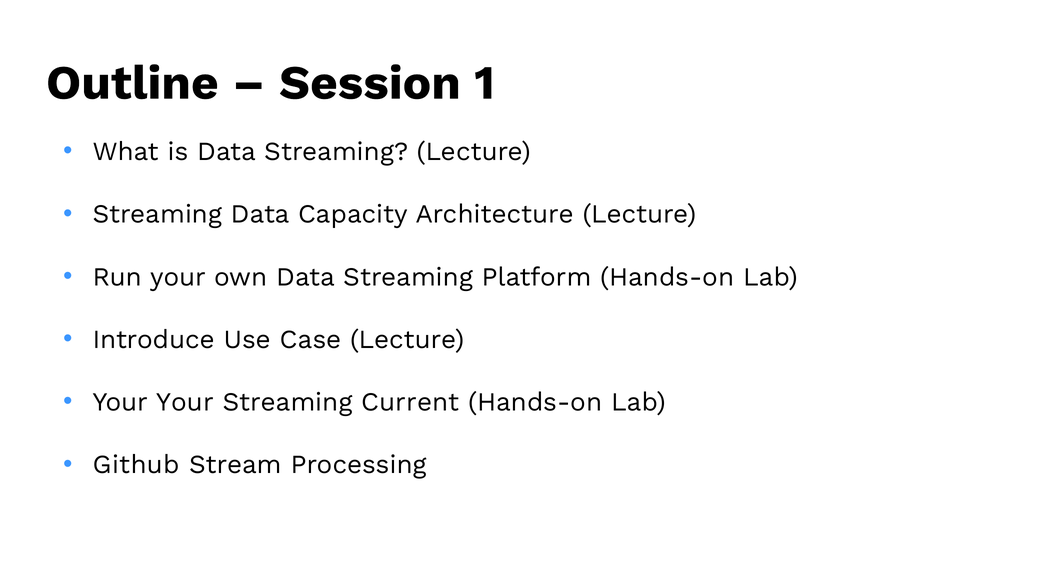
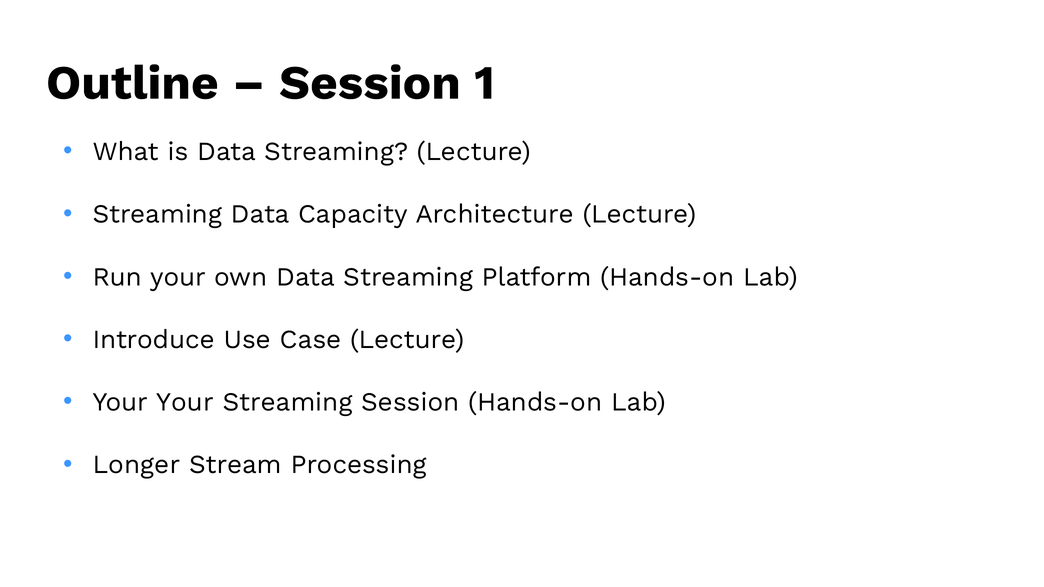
Streaming Current: Current -> Session
Github: Github -> Longer
